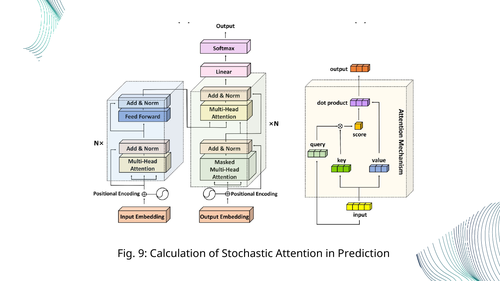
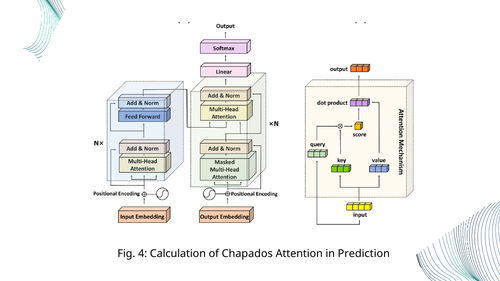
9: 9 -> 4
Stochastic: Stochastic -> Chapados
